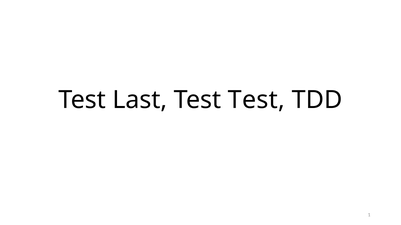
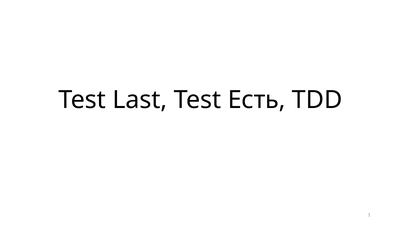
Test Test: Test -> Есть
